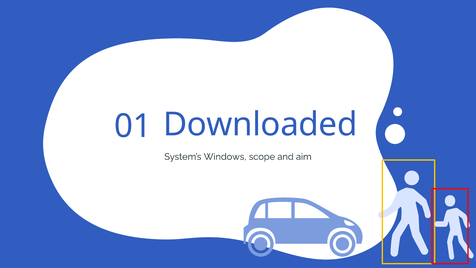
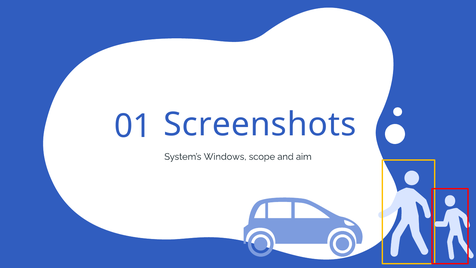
Downloaded: Downloaded -> Screenshots
